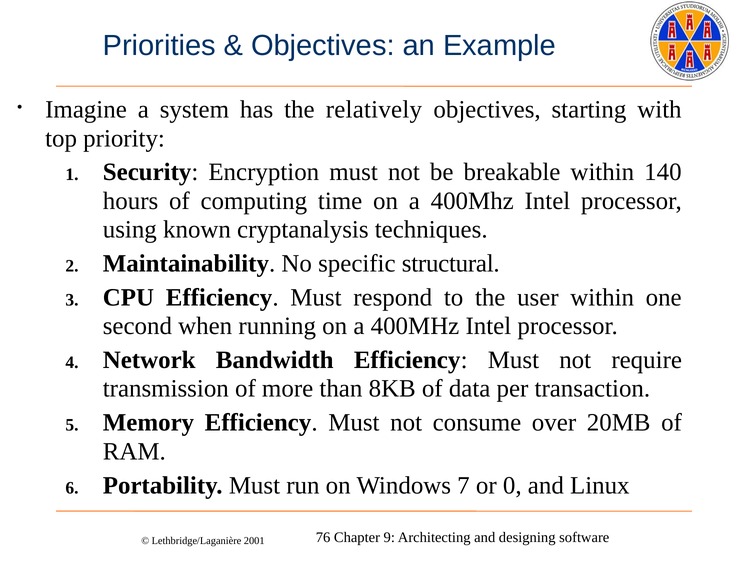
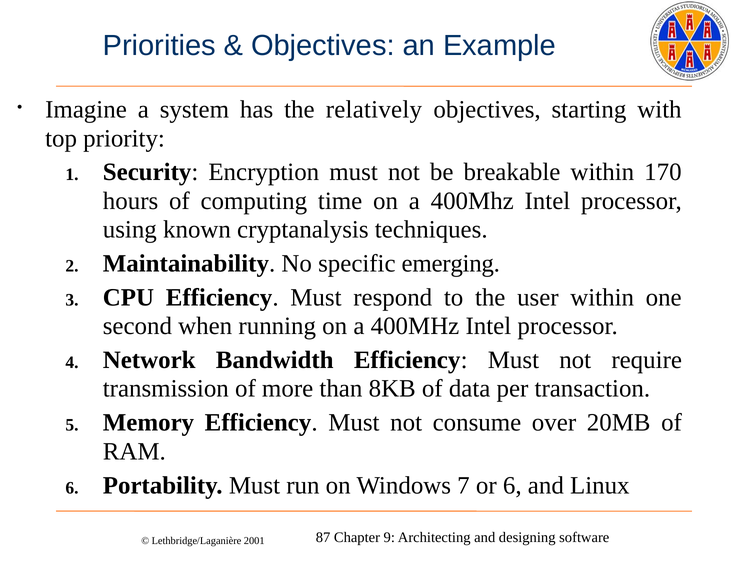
140: 140 -> 170
structural: structural -> emerging
or 0: 0 -> 6
76: 76 -> 87
